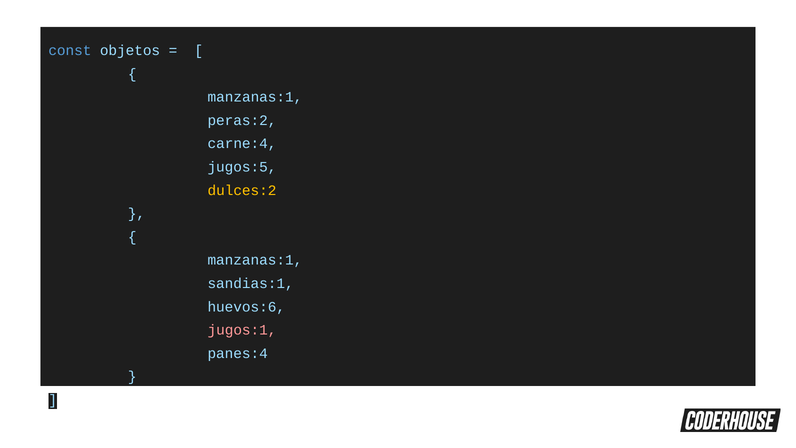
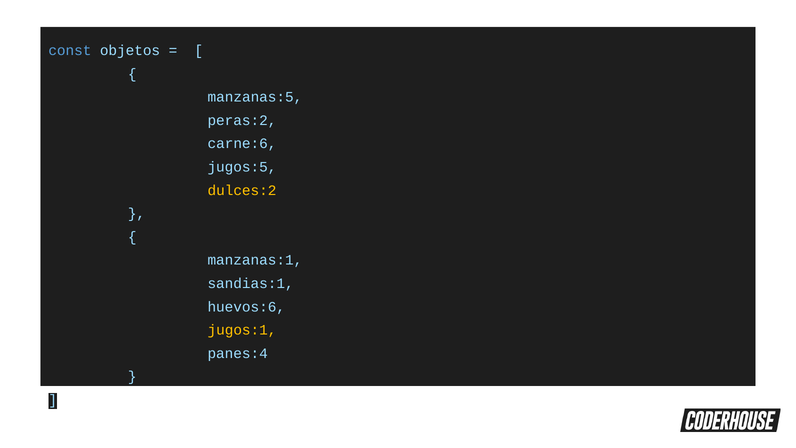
manzanas:1 at (255, 97): manzanas:1 -> manzanas:5
carne:4: carne:4 -> carne:6
jugos:1 colour: pink -> yellow
